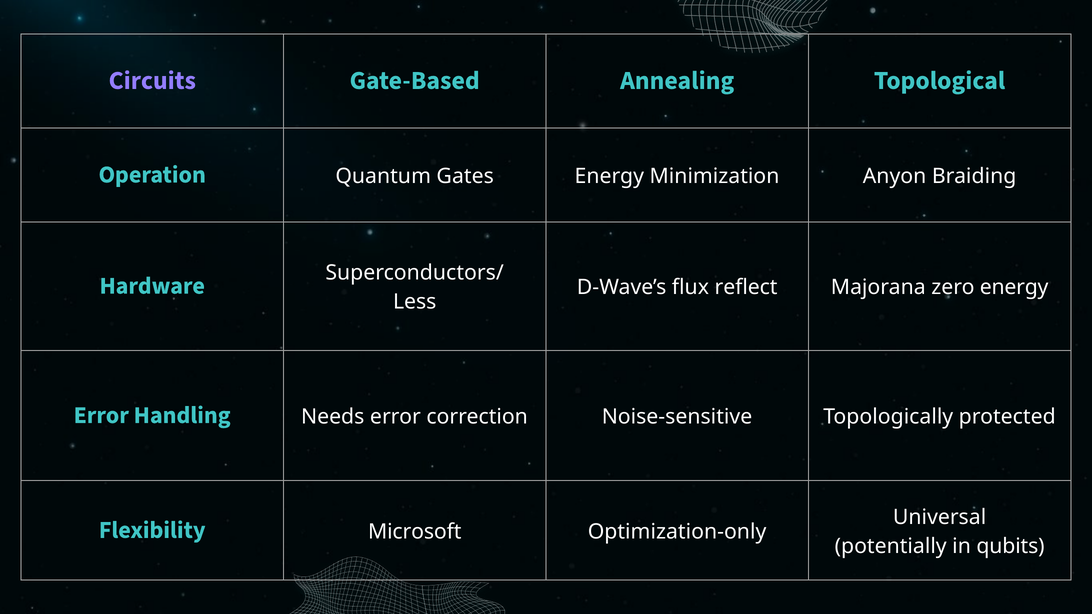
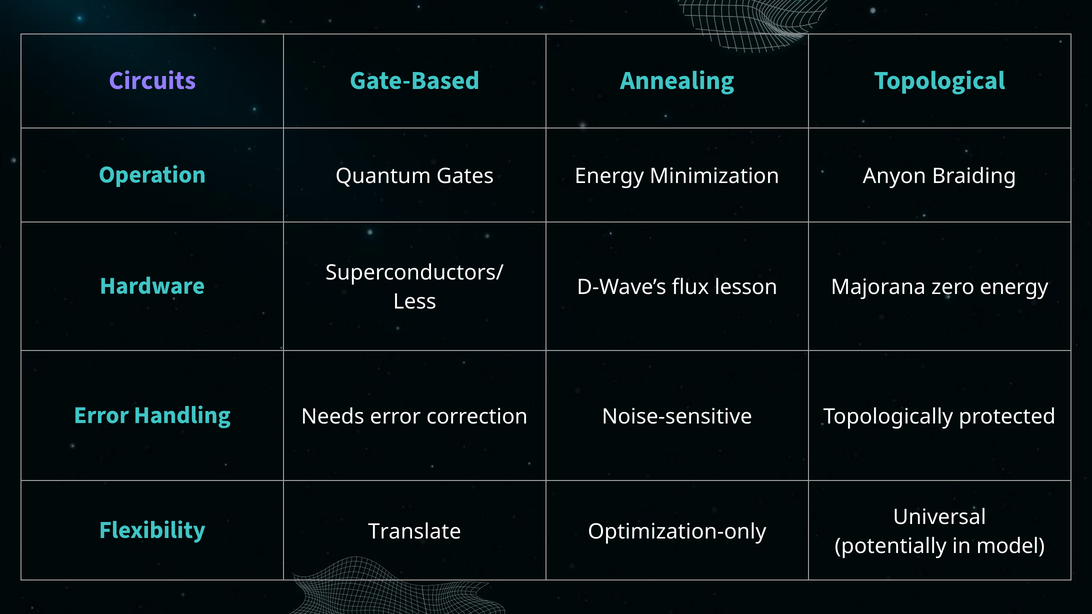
reflect: reflect -> lesson
Microsoft: Microsoft -> Translate
qubits: qubits -> model
